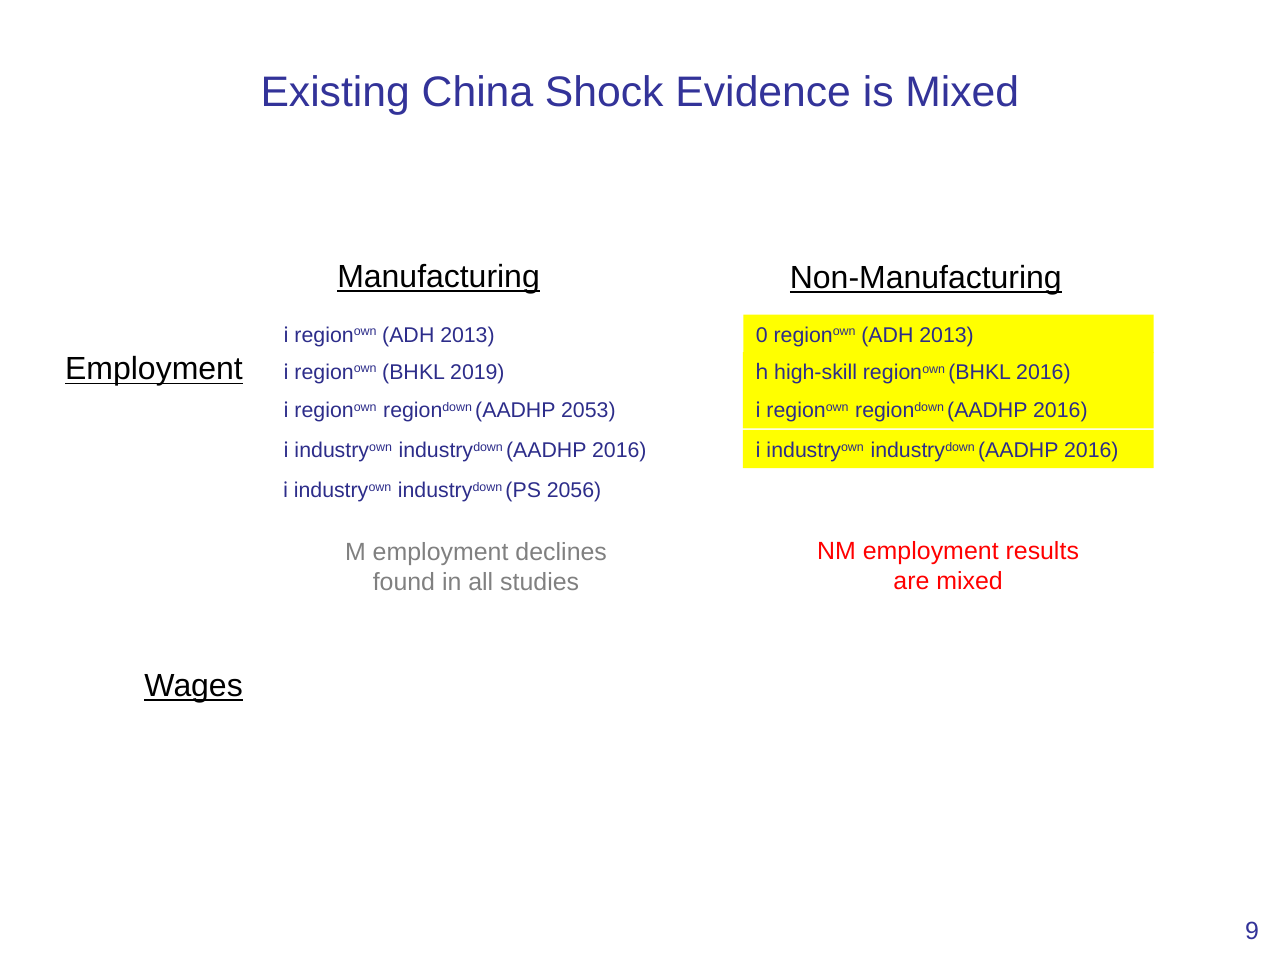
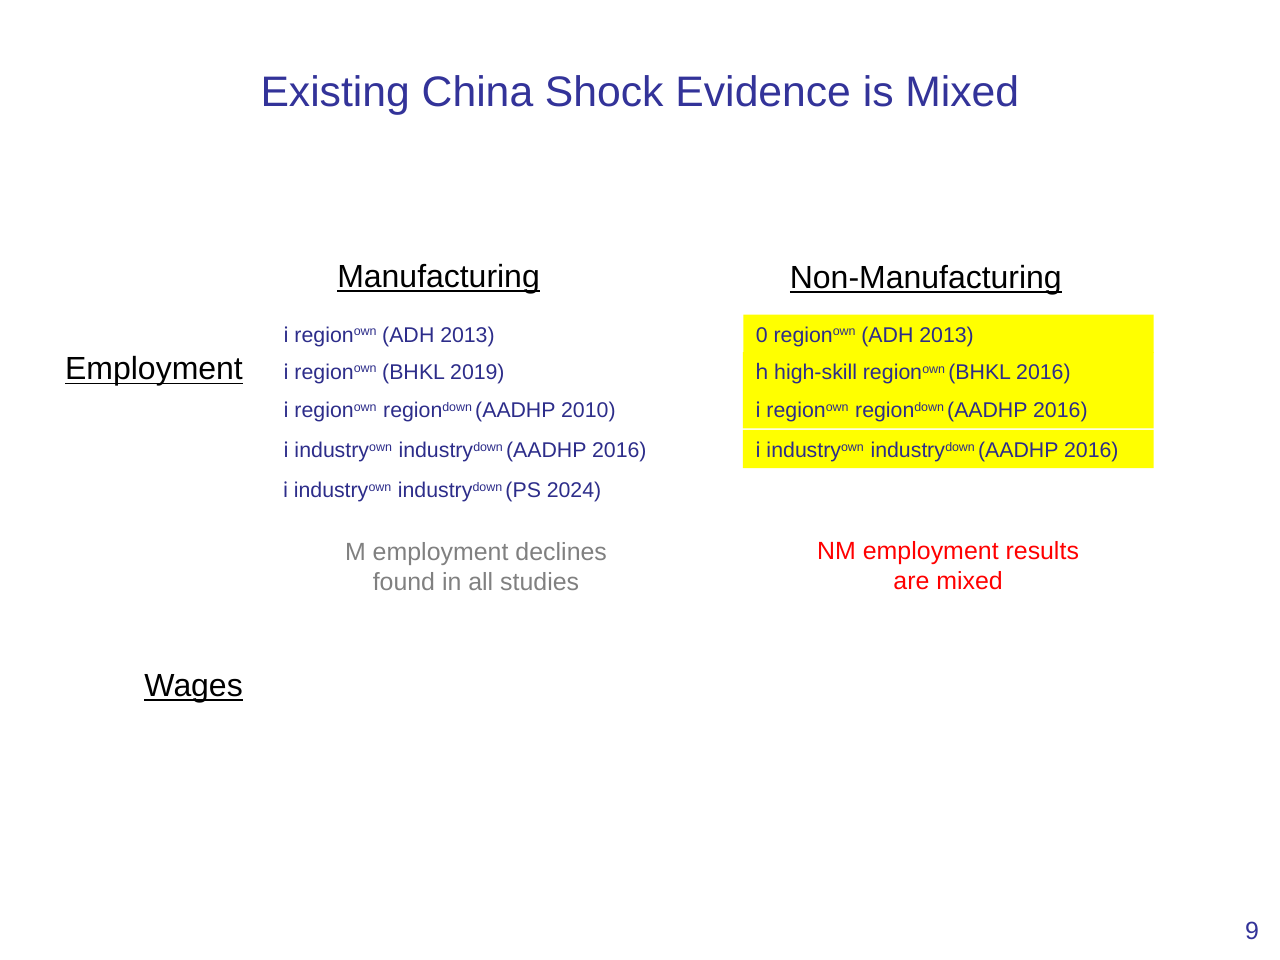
2053: 2053 -> 2010
2056: 2056 -> 2024
